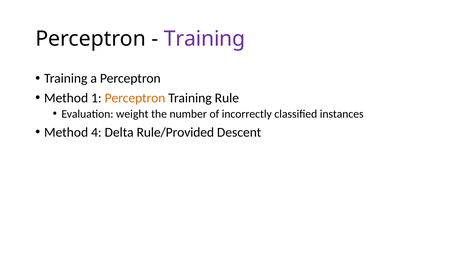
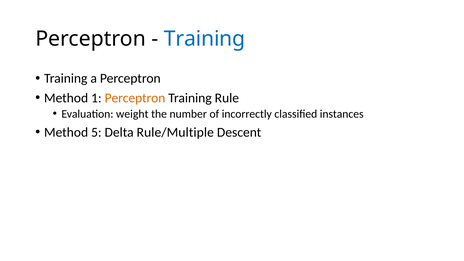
Training at (205, 39) colour: purple -> blue
4: 4 -> 5
Rule/Provided: Rule/Provided -> Rule/Multiple
